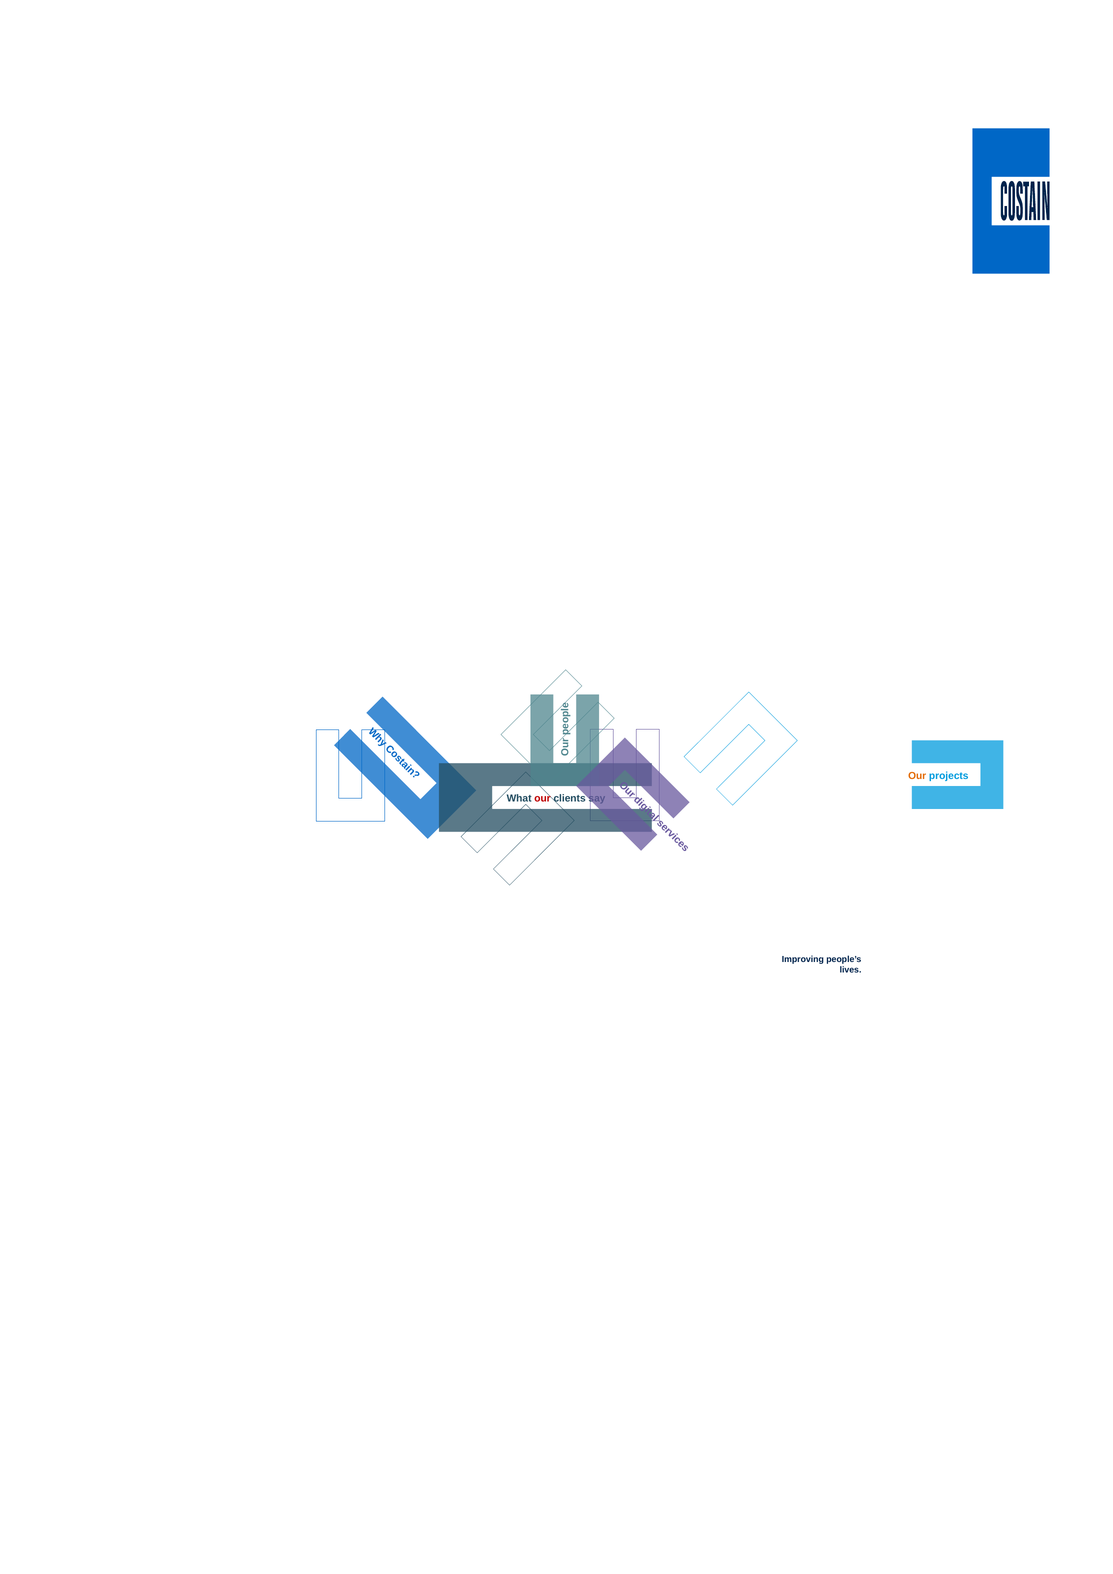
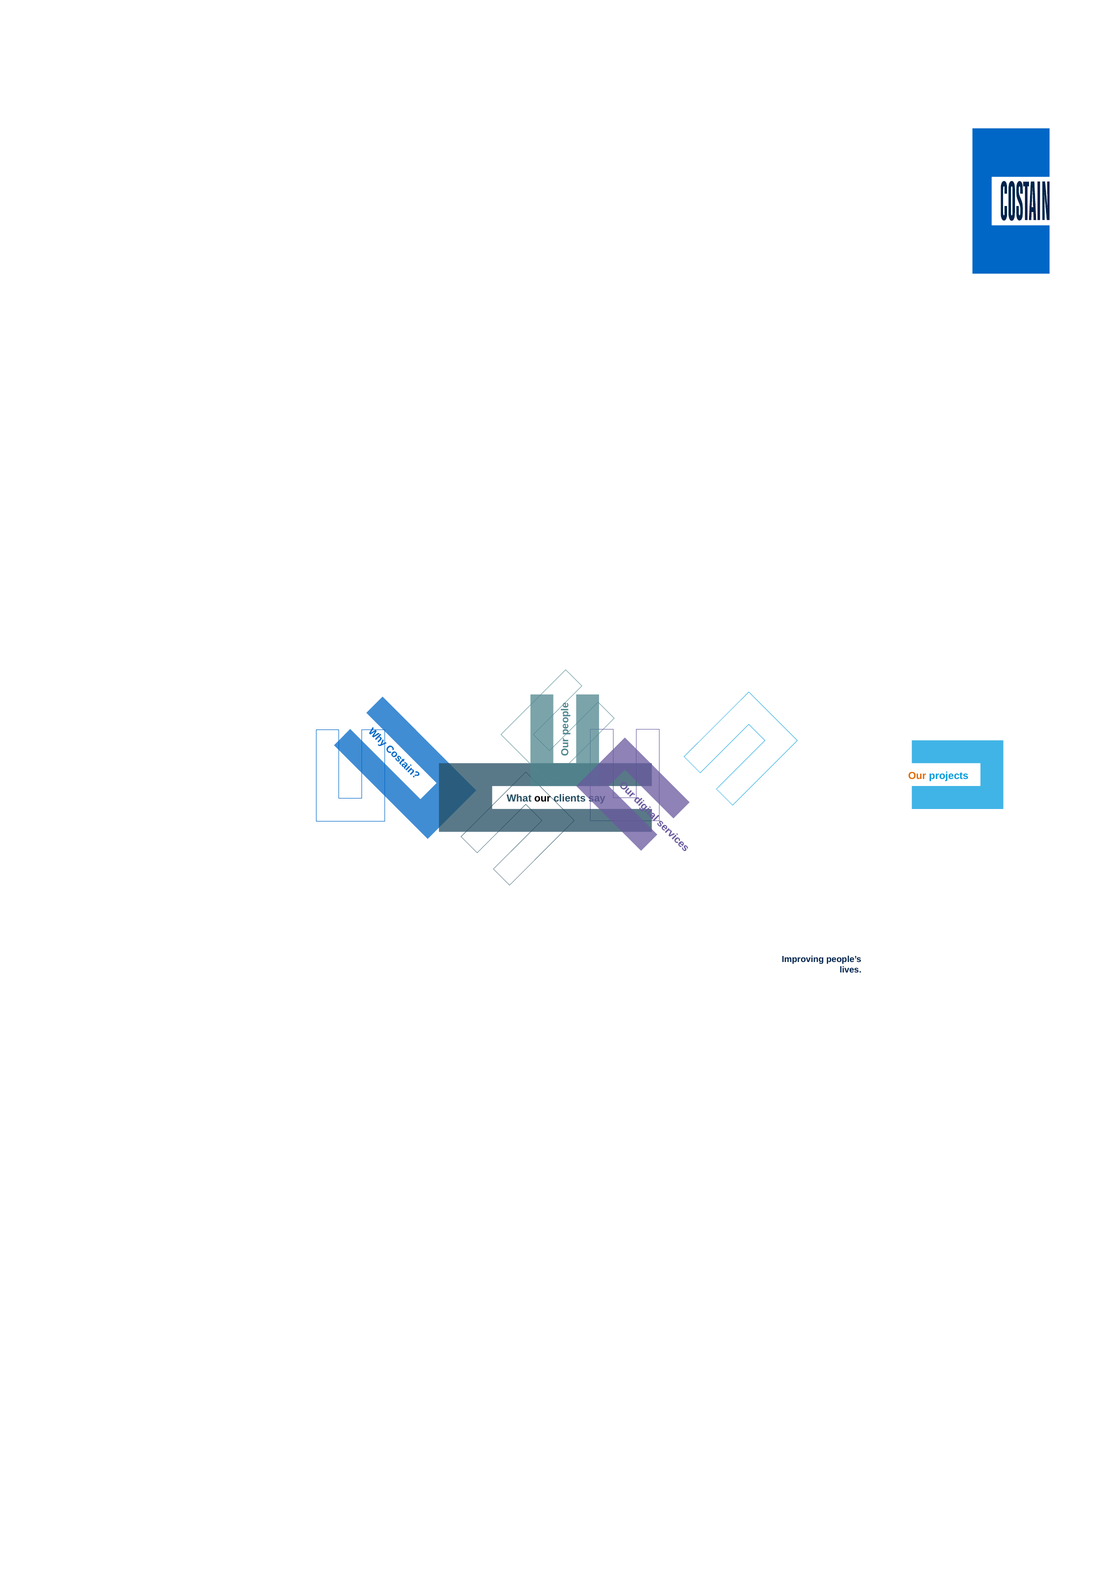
our at (543, 798) colour: red -> black
